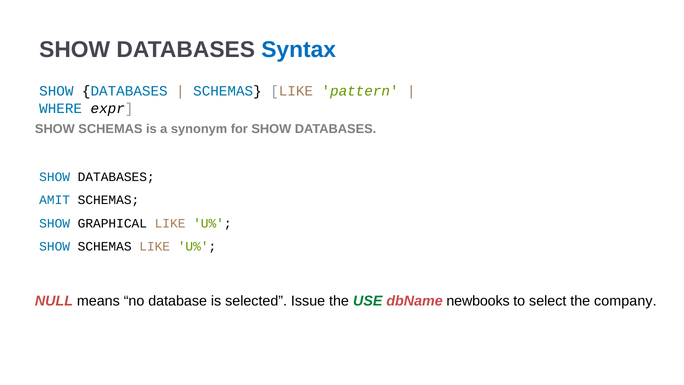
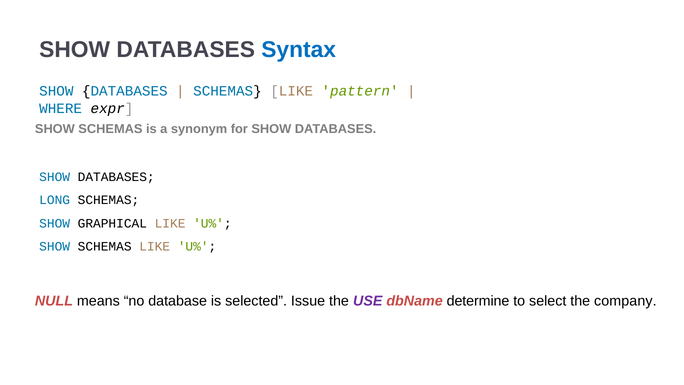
AMIT: AMIT -> LONG
USE colour: green -> purple
newbooks: newbooks -> determine
